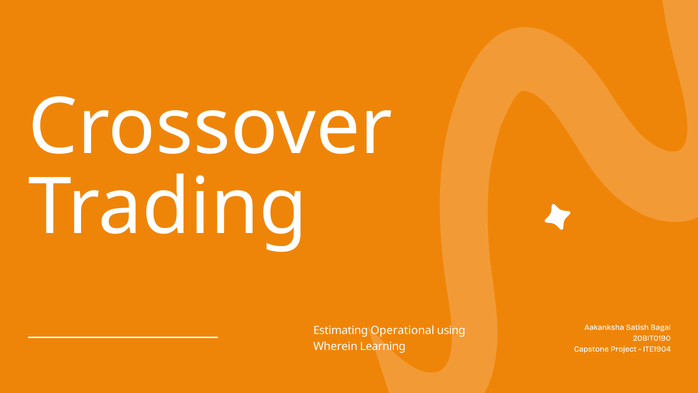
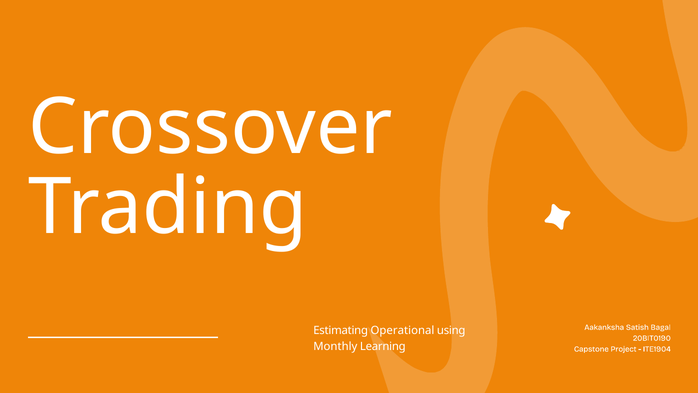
Wherein: Wherein -> Monthly
